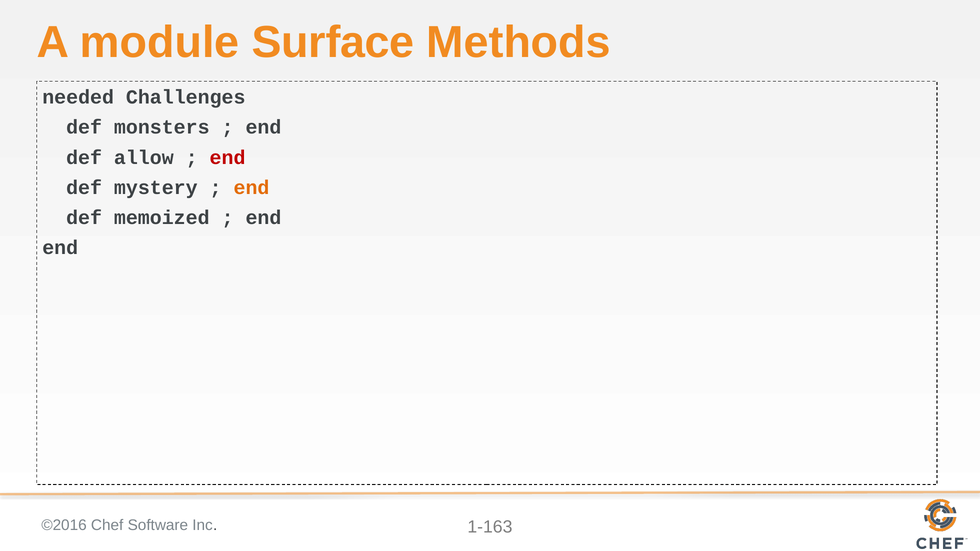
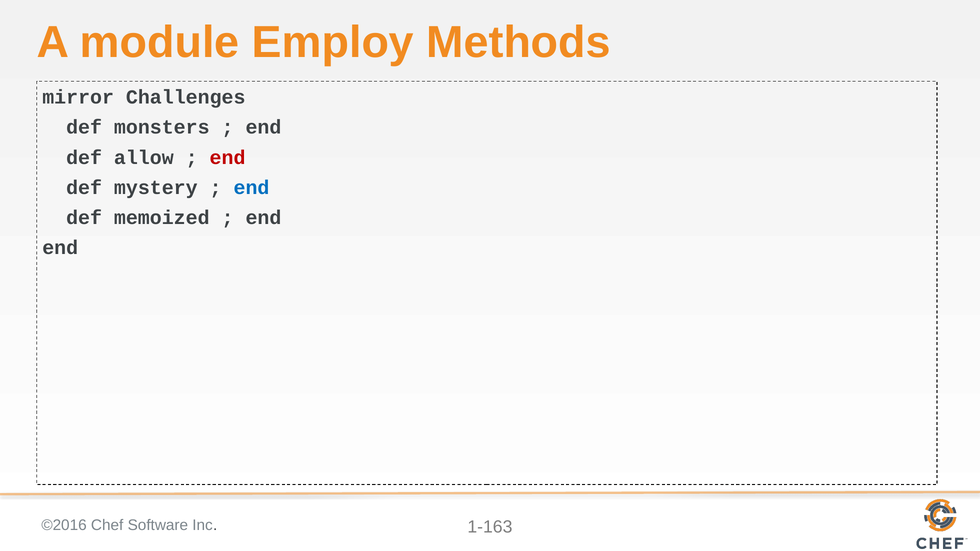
Surface: Surface -> Employ
needed: needed -> mirror
end at (251, 188) colour: orange -> blue
